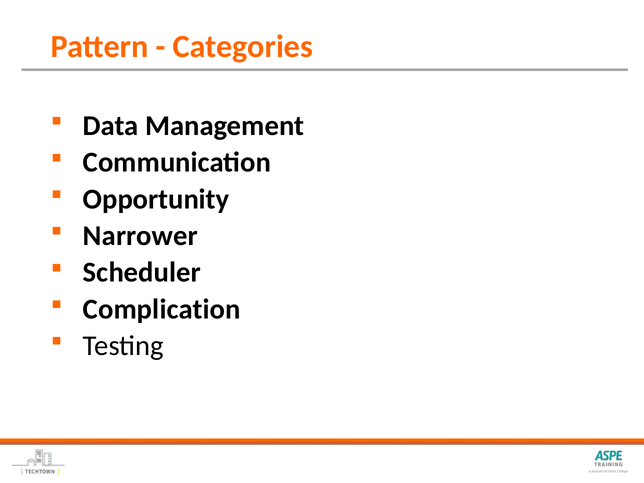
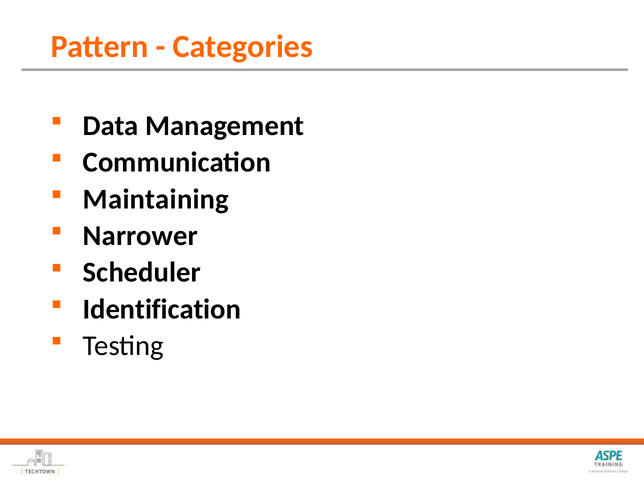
Opportunity: Opportunity -> Maintaining
Complication: Complication -> Identification
